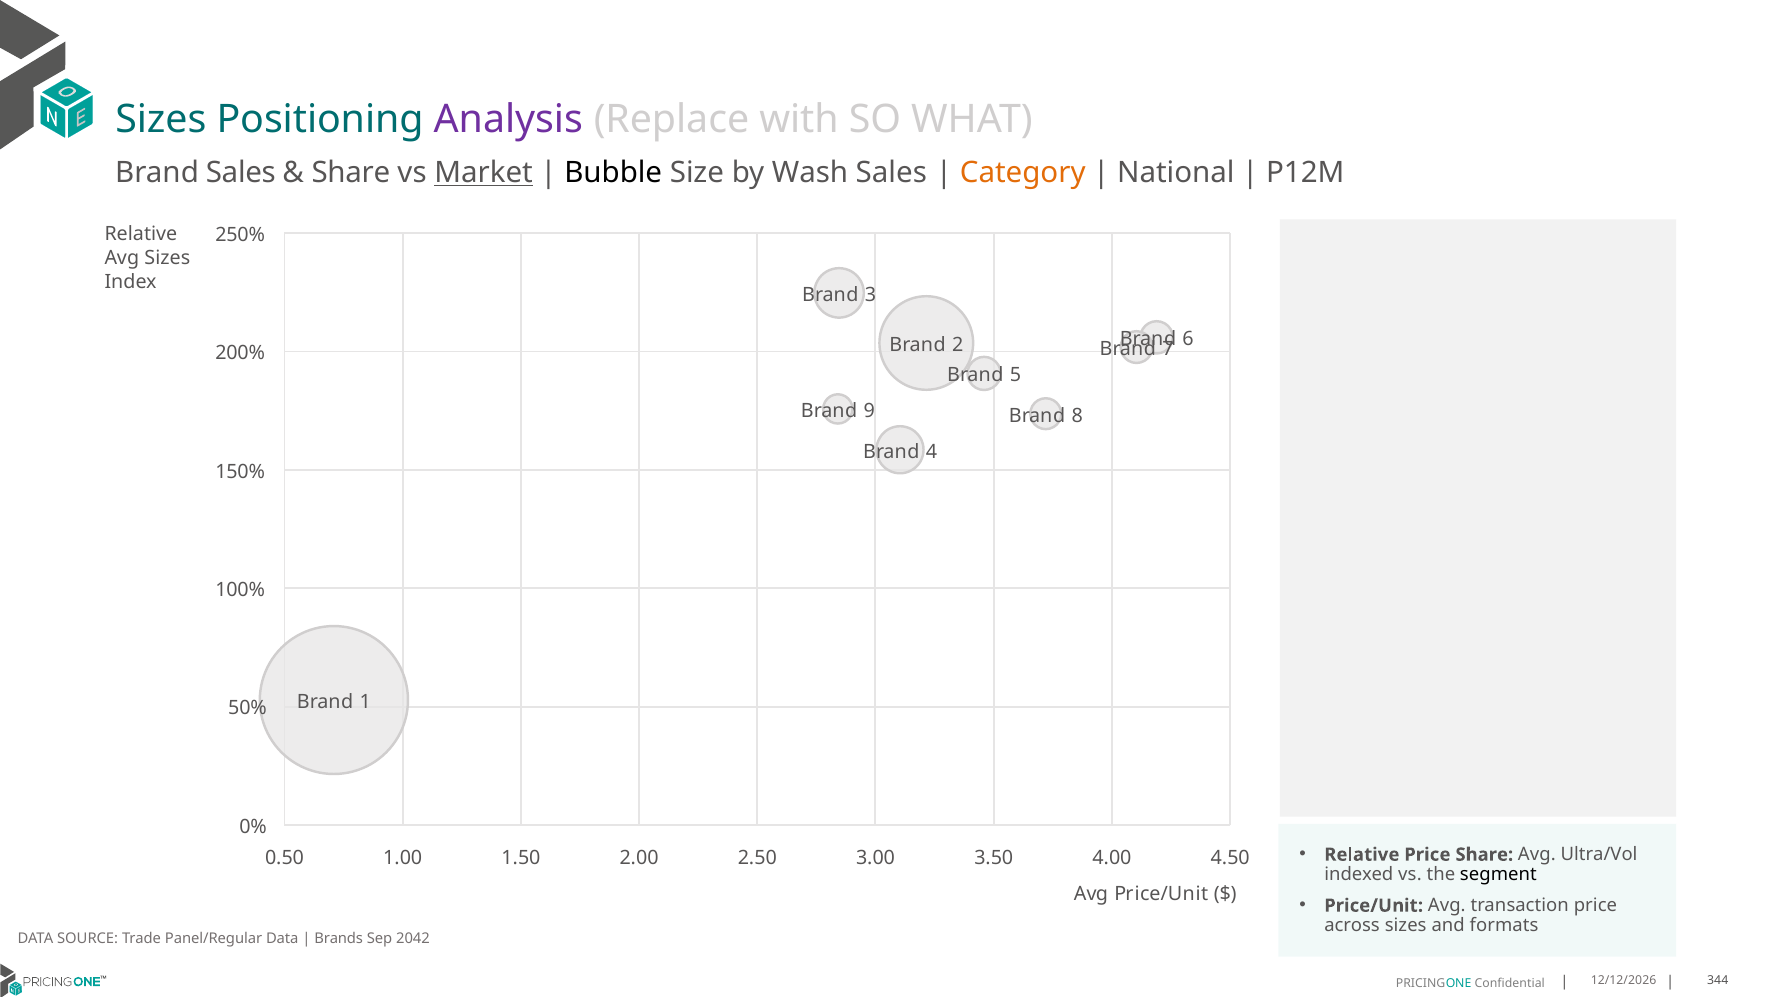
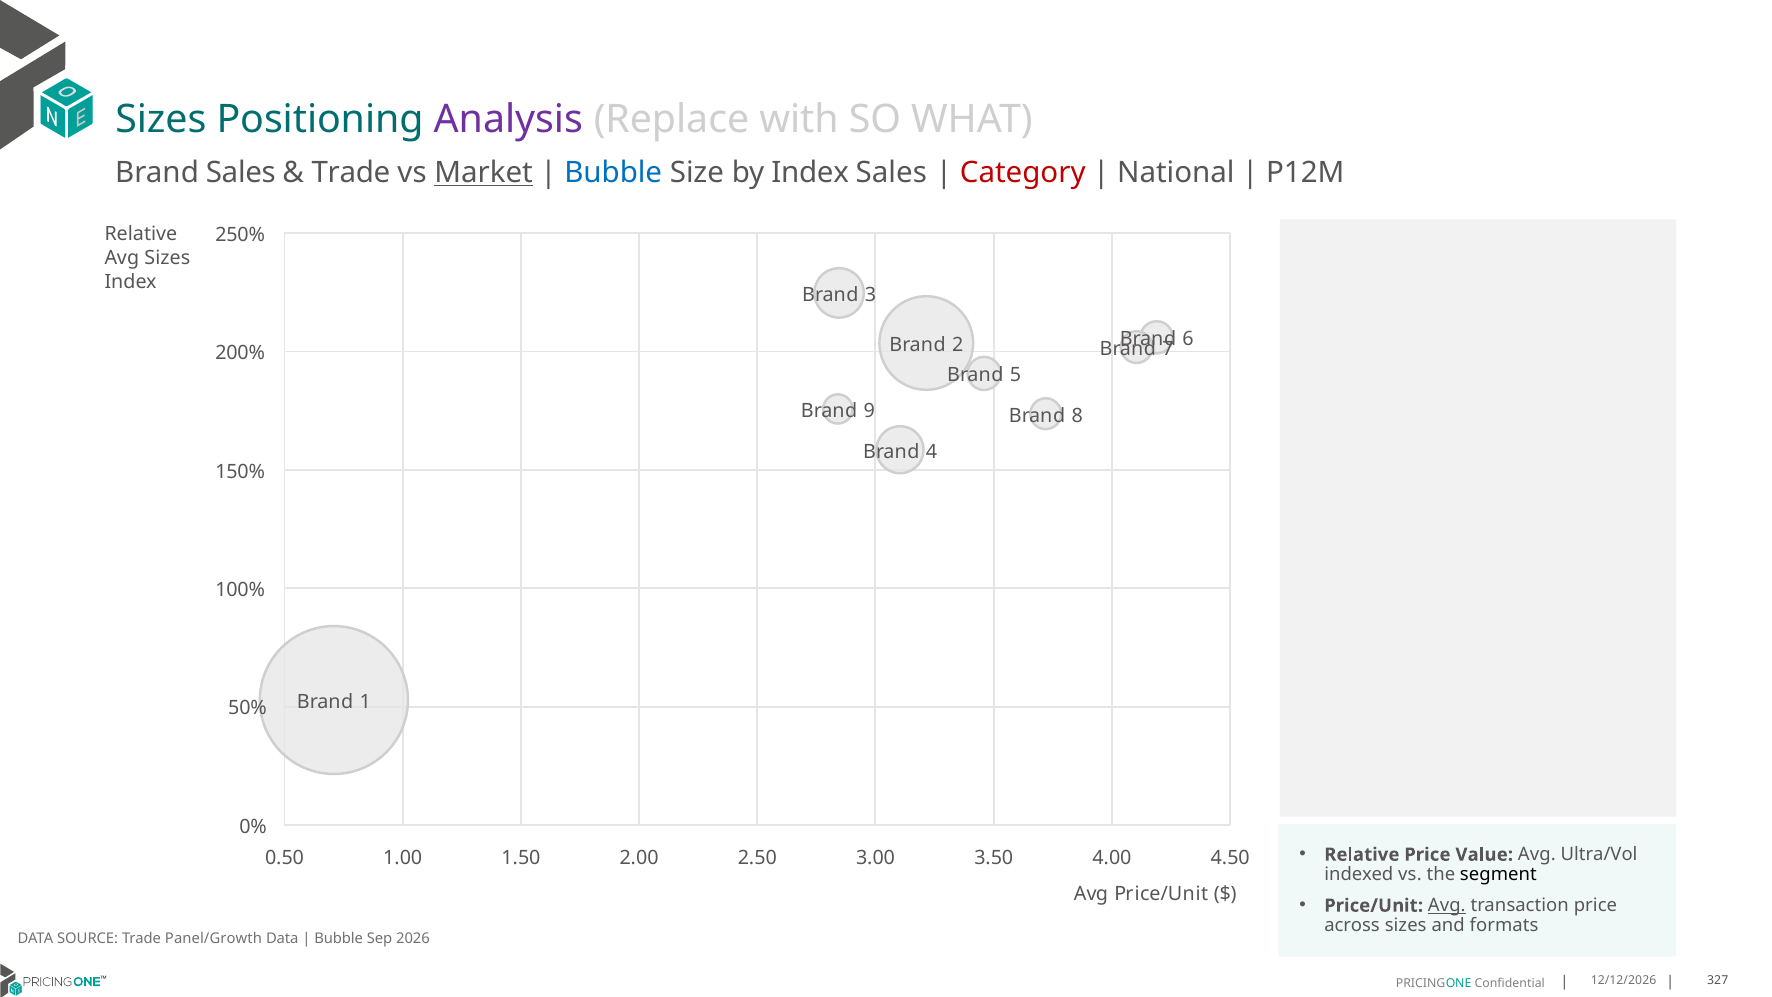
Share at (351, 173): Share -> Trade
Bubble at (613, 173) colour: black -> blue
by Wash: Wash -> Index
Category colour: orange -> red
Price Share: Share -> Value
Avg at (1447, 905) underline: none -> present
Panel/Regular: Panel/Regular -> Panel/Growth
Brands at (339, 939): Brands -> Bubble
2042: 2042 -> 2026
344: 344 -> 327
